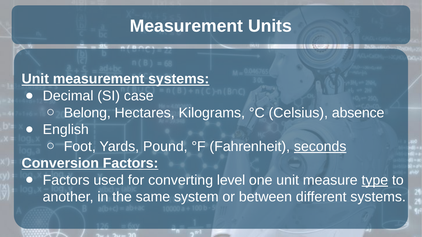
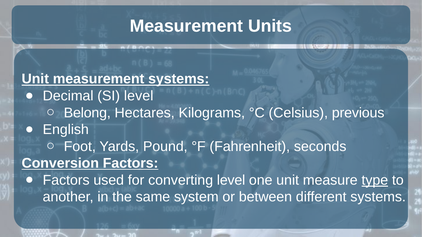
SI case: case -> level
absence: absence -> previous
seconds underline: present -> none
